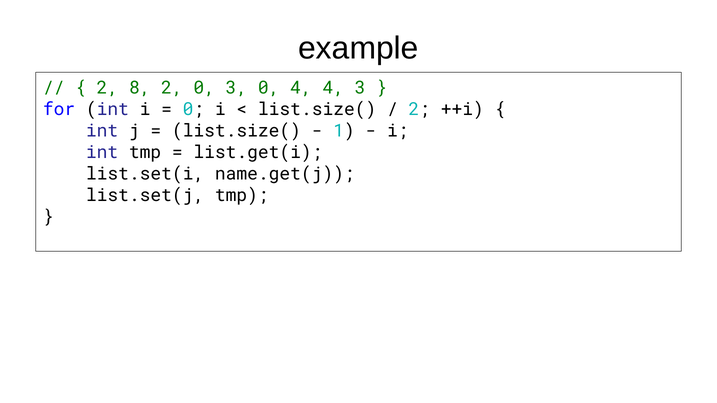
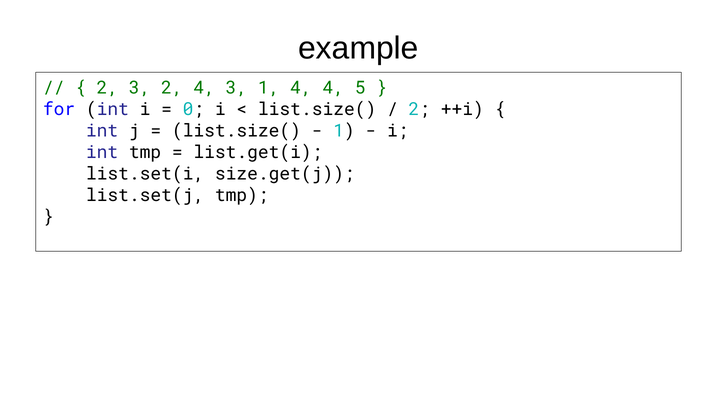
2 8: 8 -> 3
2 0: 0 -> 4
3 0: 0 -> 1
4 3: 3 -> 5
name.get(j: name.get(j -> size.get(j
